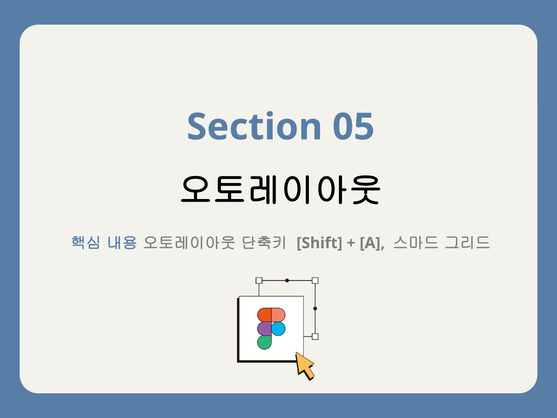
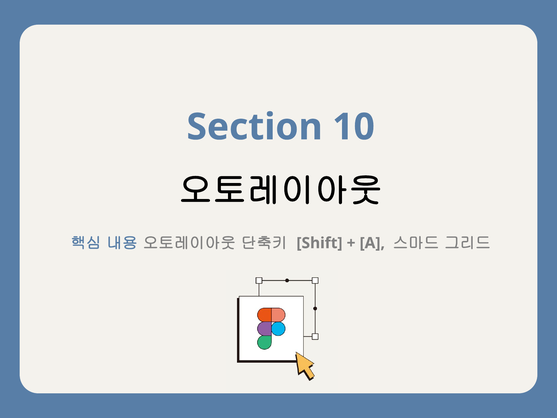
05: 05 -> 10
